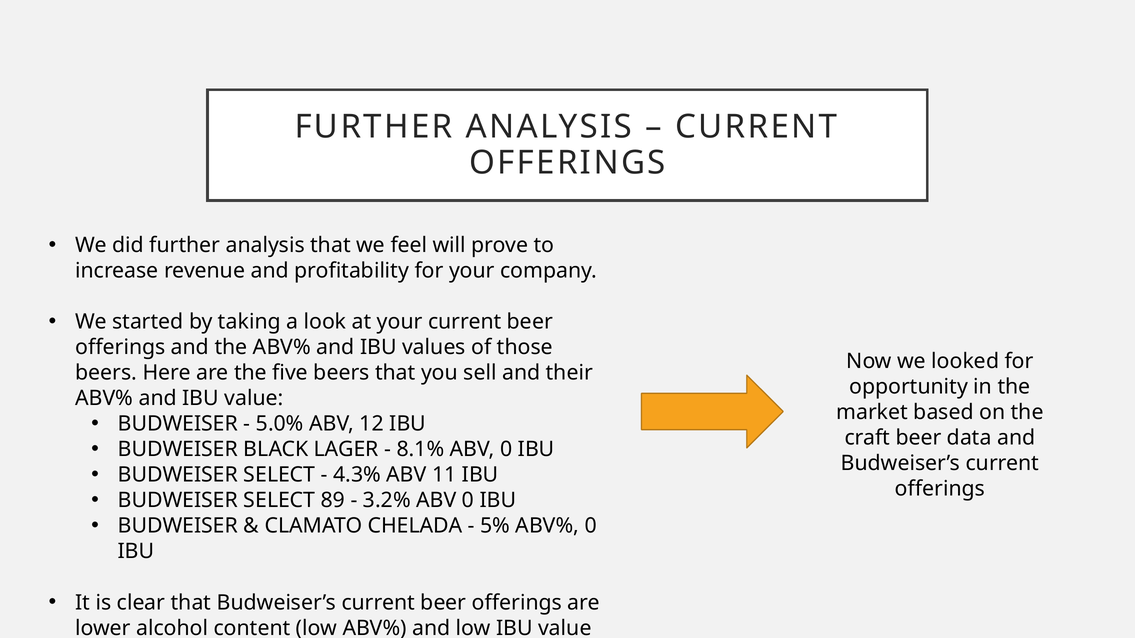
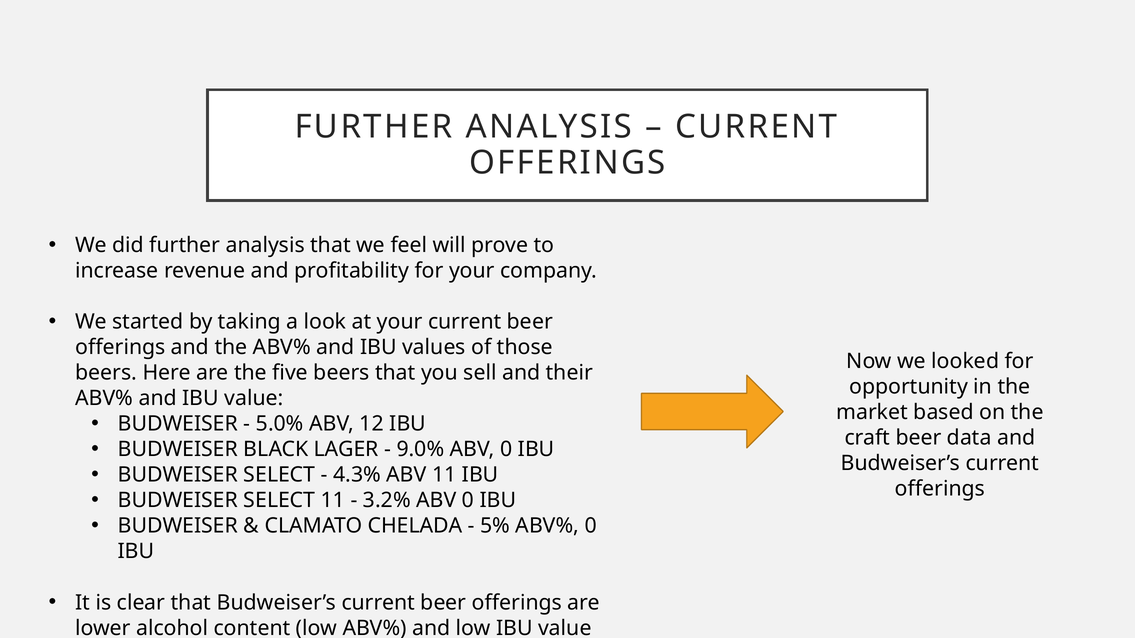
8.1%: 8.1% -> 9.0%
SELECT 89: 89 -> 11
